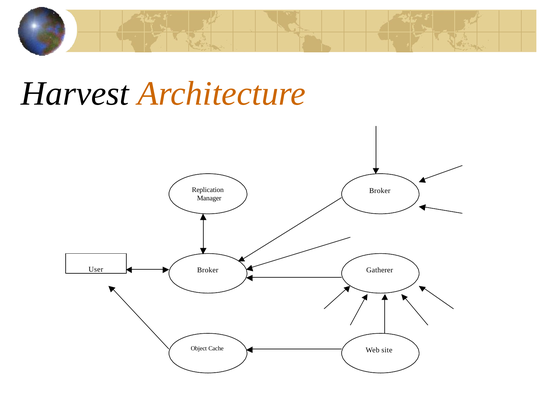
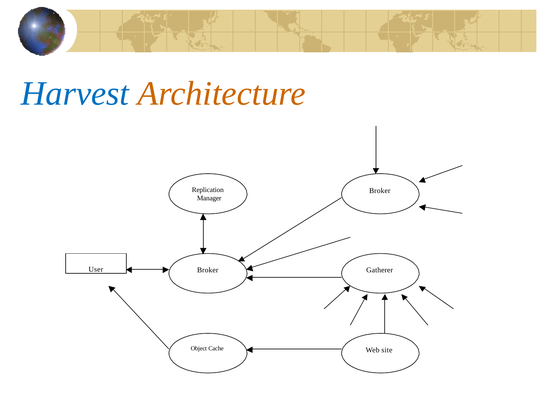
Harvest colour: black -> blue
